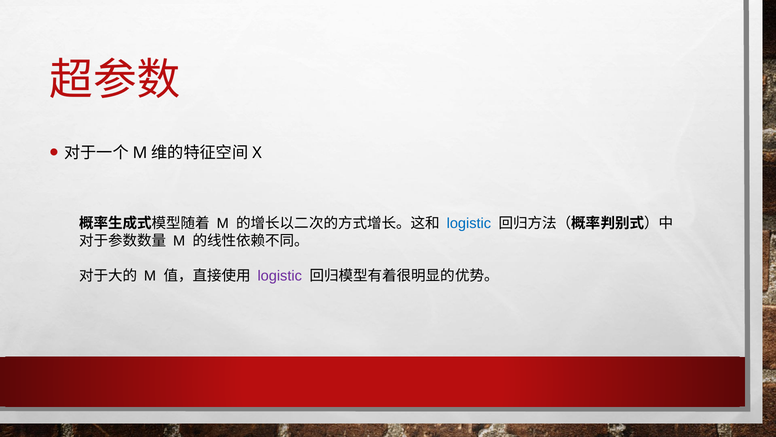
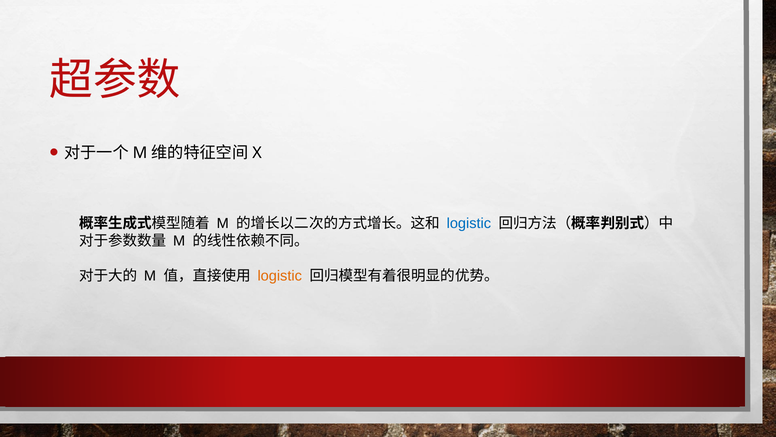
logistic at (280, 276) colour: purple -> orange
